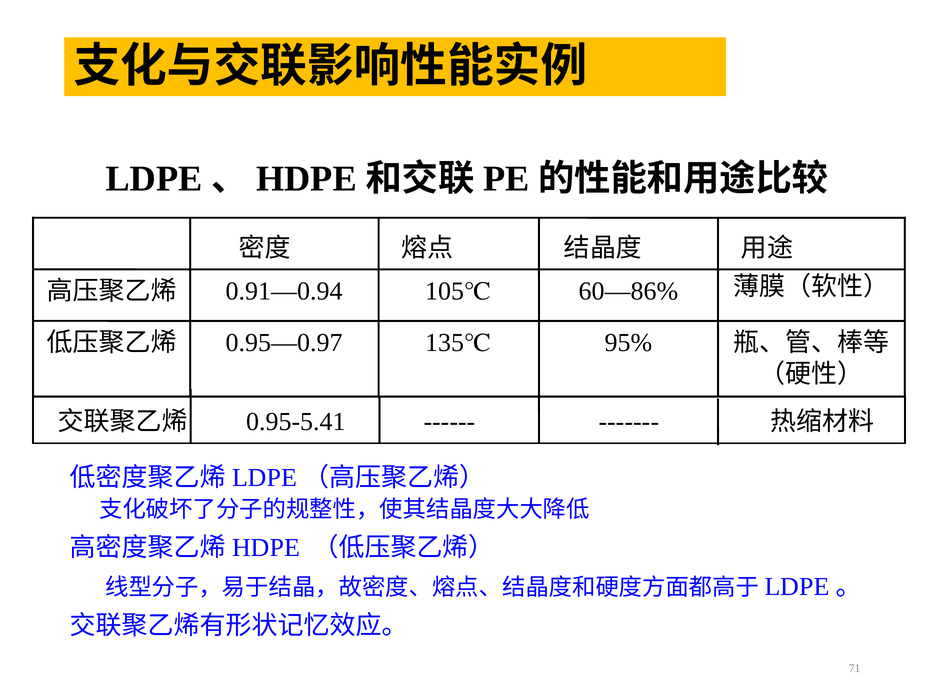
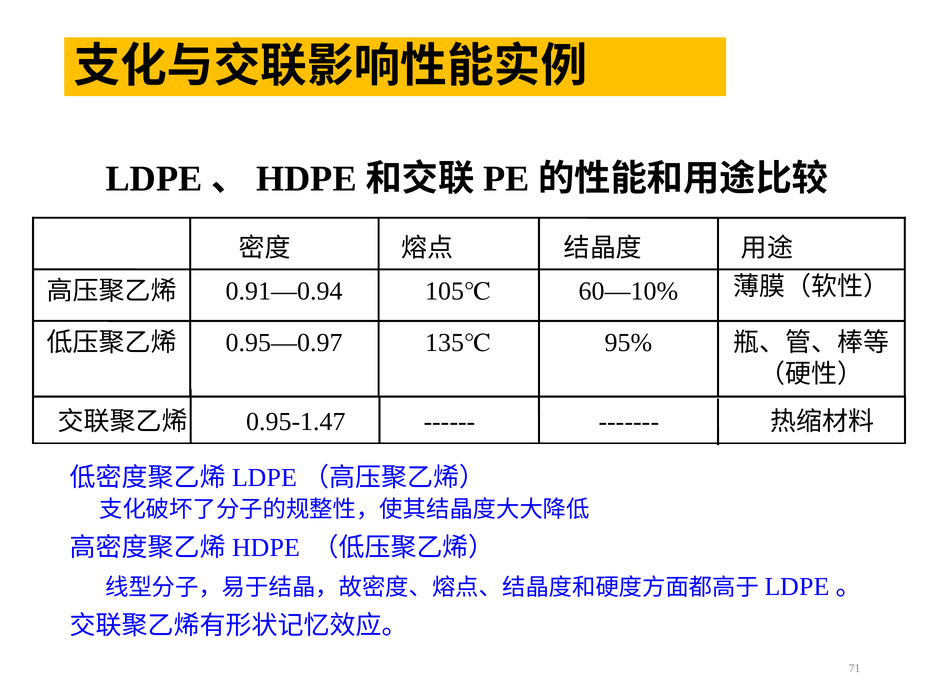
60—86%: 60—86% -> 60—10%
0.95-5.41: 0.95-5.41 -> 0.95-1.47
